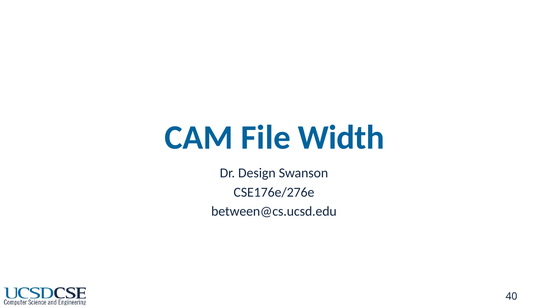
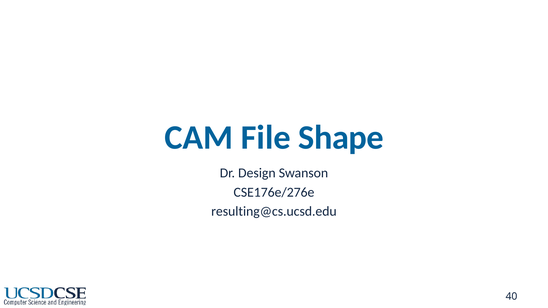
Width: Width -> Shape
between@cs.ucsd.edu: between@cs.ucsd.edu -> resulting@cs.ucsd.edu
